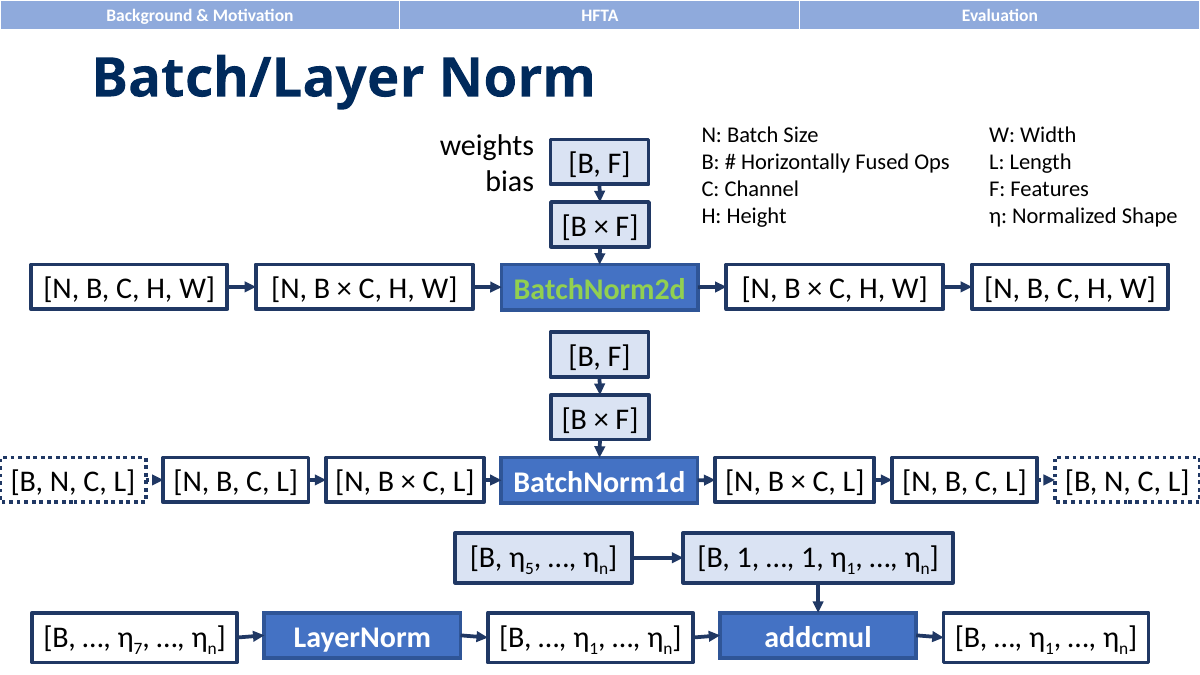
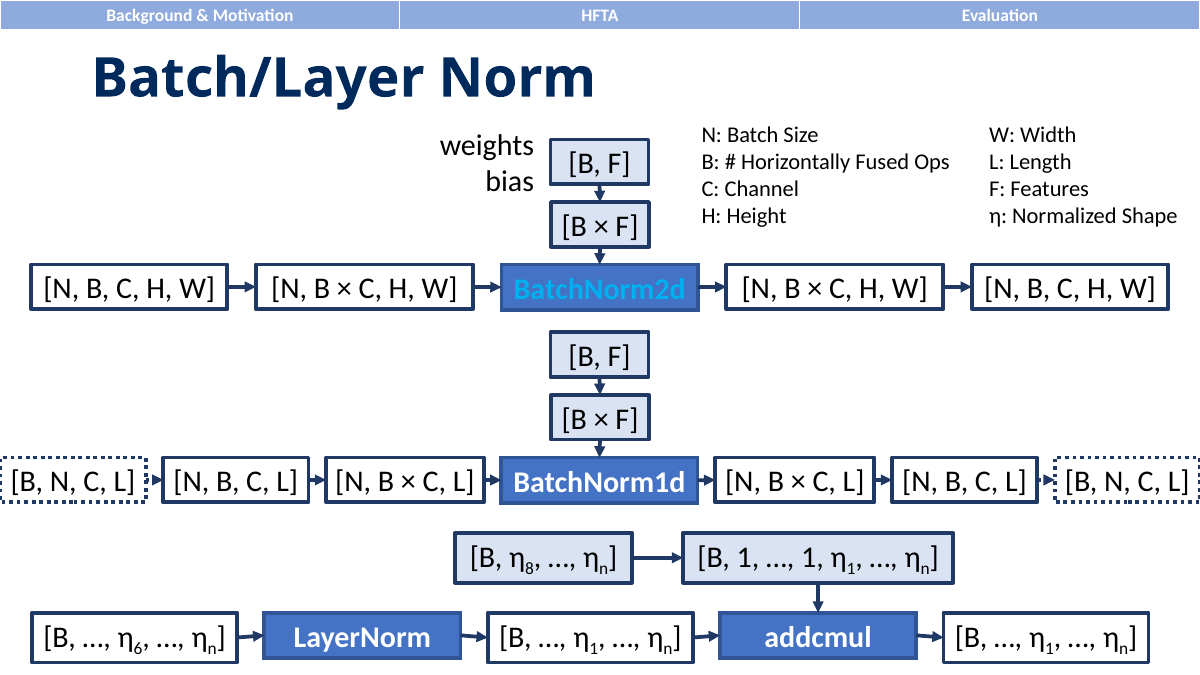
BatchNorm2d colour: light green -> light blue
5: 5 -> 8
7: 7 -> 6
